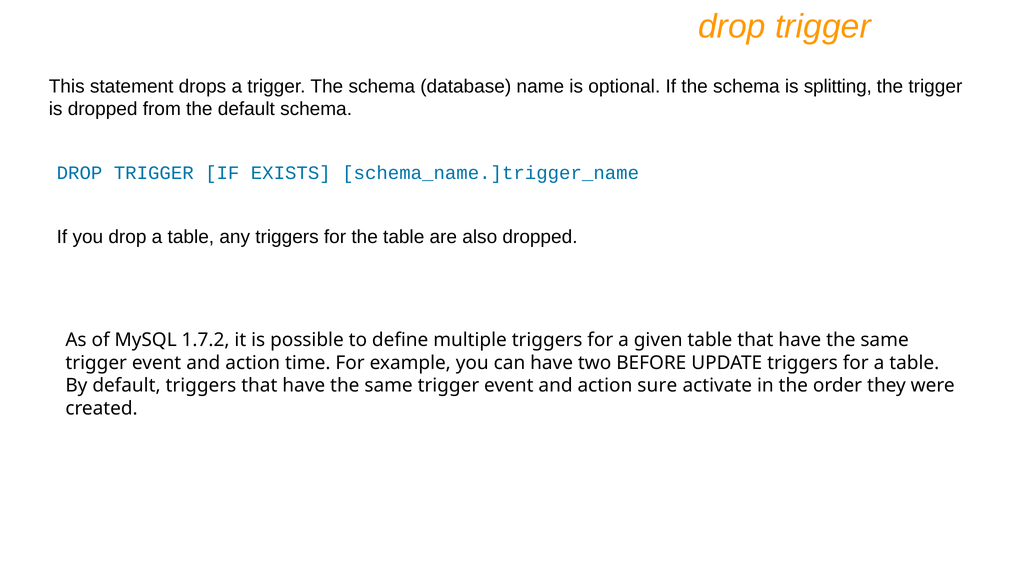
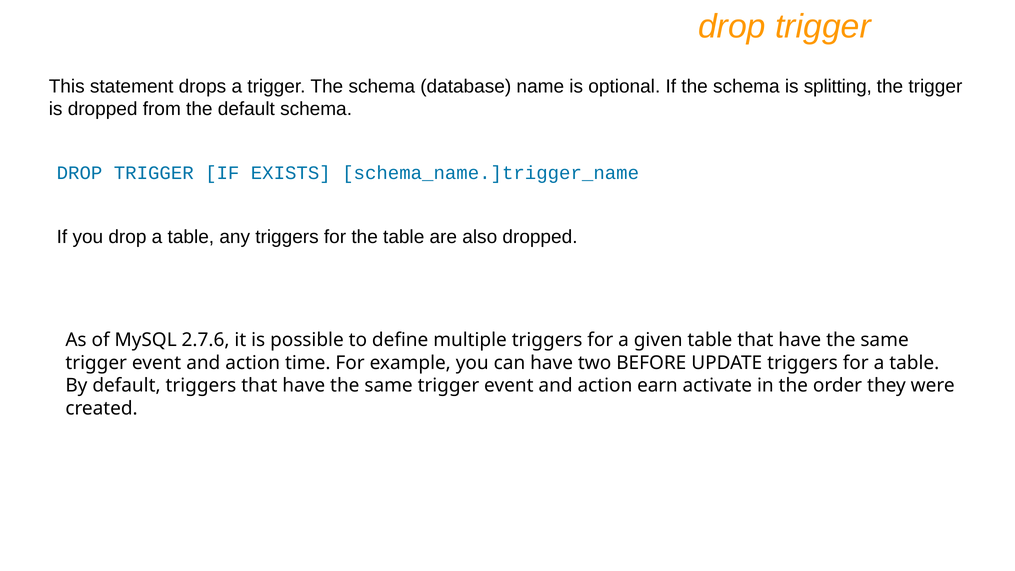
1.7.2: 1.7.2 -> 2.7.6
sure: sure -> earn
